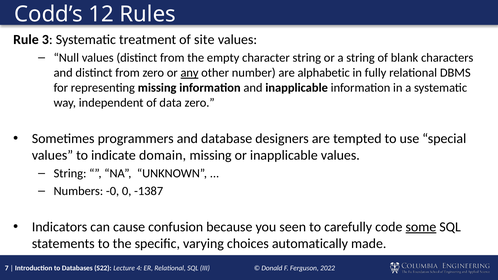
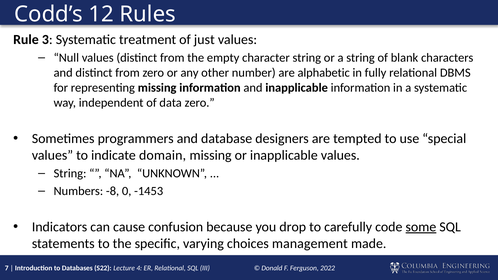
site: site -> just
any underline: present -> none
-0: -0 -> -8
-1387: -1387 -> -1453
seen: seen -> drop
automatically: automatically -> management
